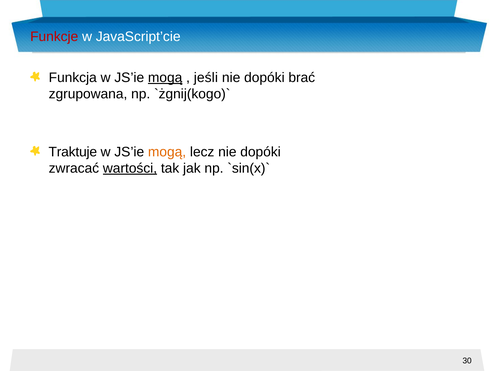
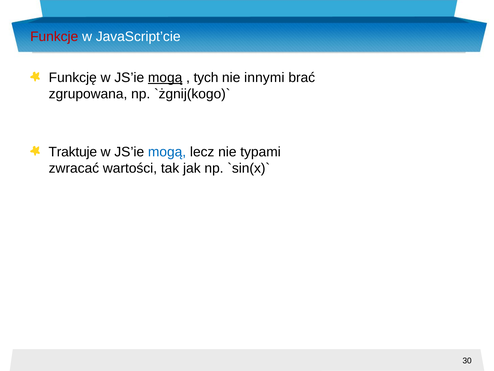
Funkcja: Funkcja -> Funkcję
jeśli: jeśli -> tych
dopóki at (264, 78): dopóki -> innymi
mogą at (167, 152) colour: orange -> blue
lecz nie dopóki: dopóki -> typami
wartości underline: present -> none
